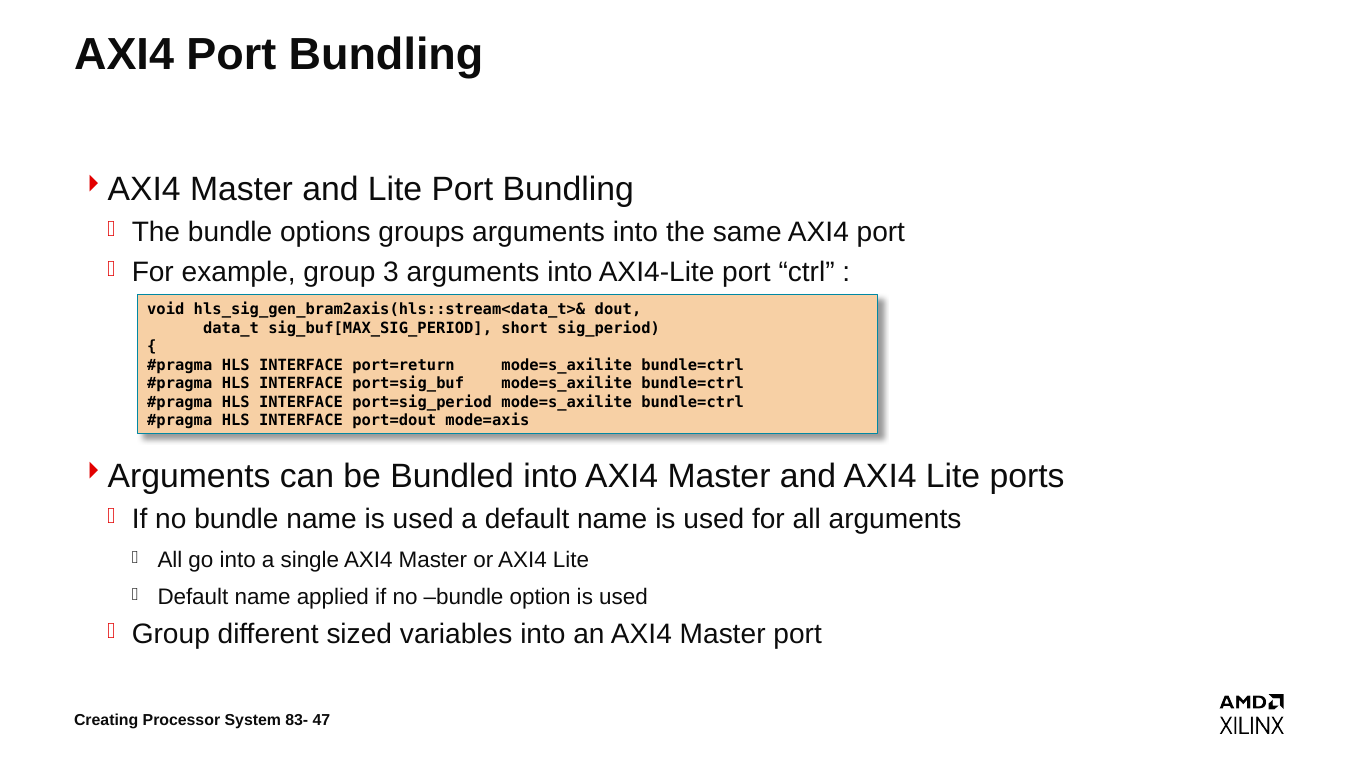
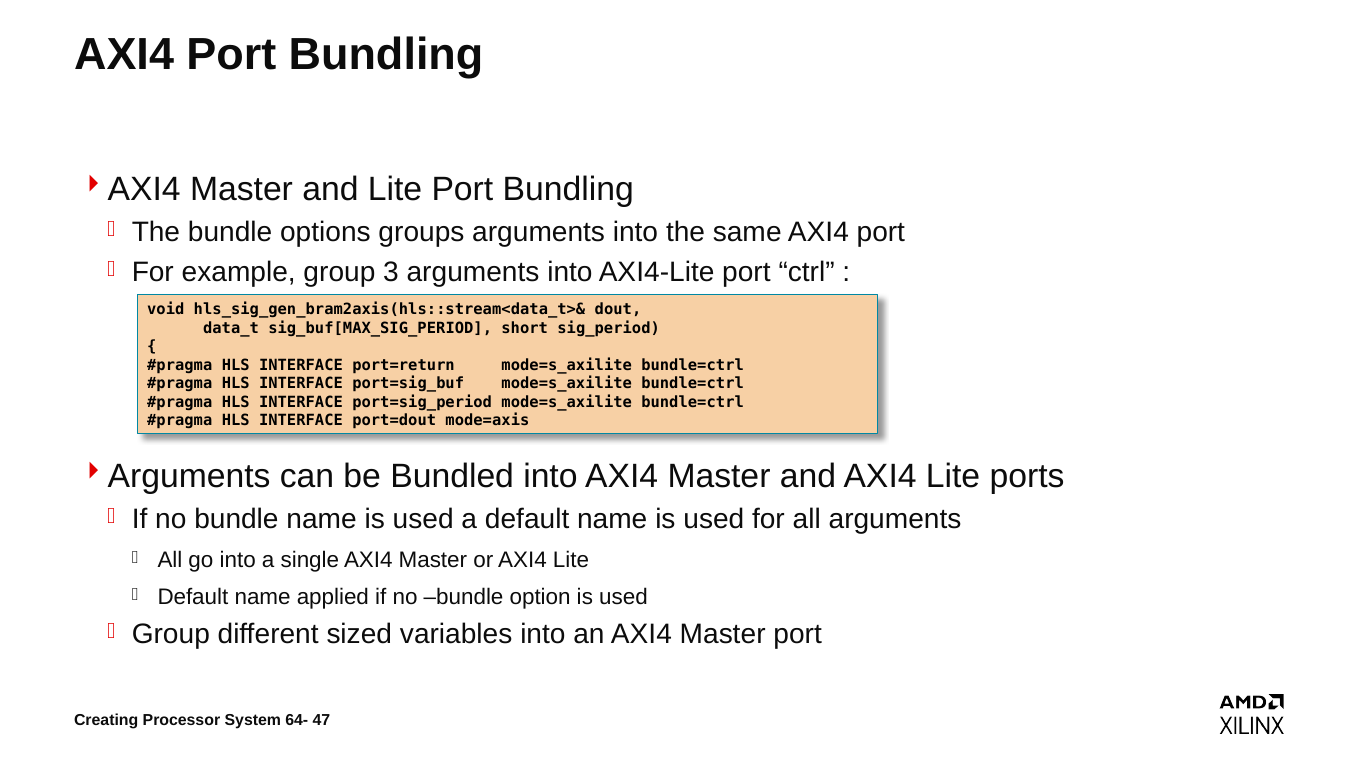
83-: 83- -> 64-
